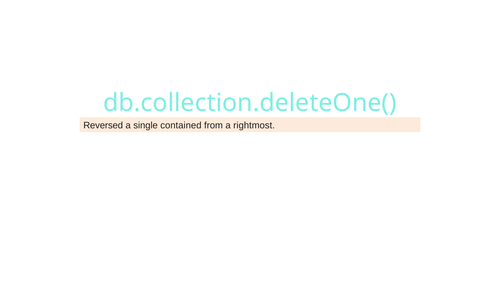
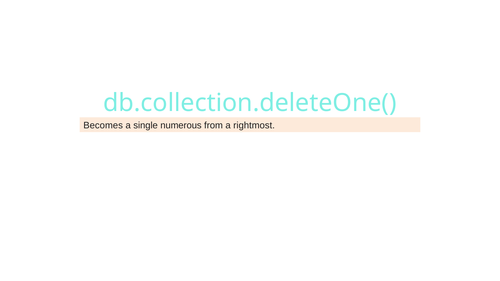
Reversed: Reversed -> Becomes
contained: contained -> numerous
